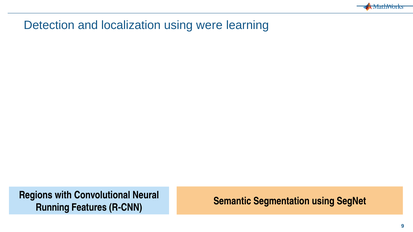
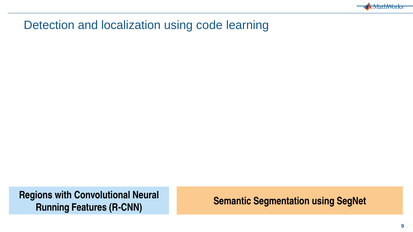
were: were -> code
